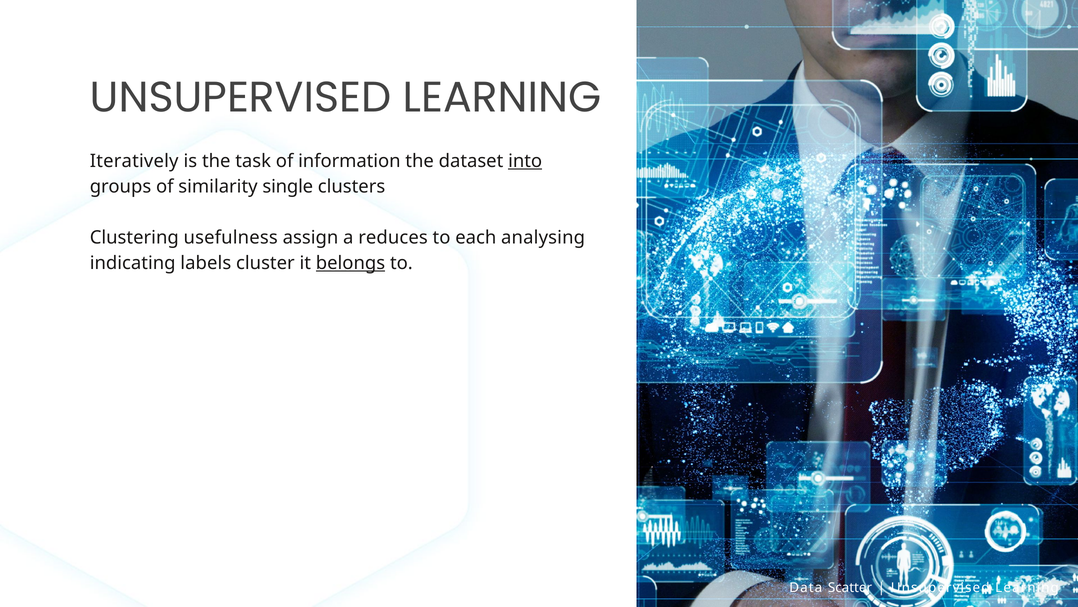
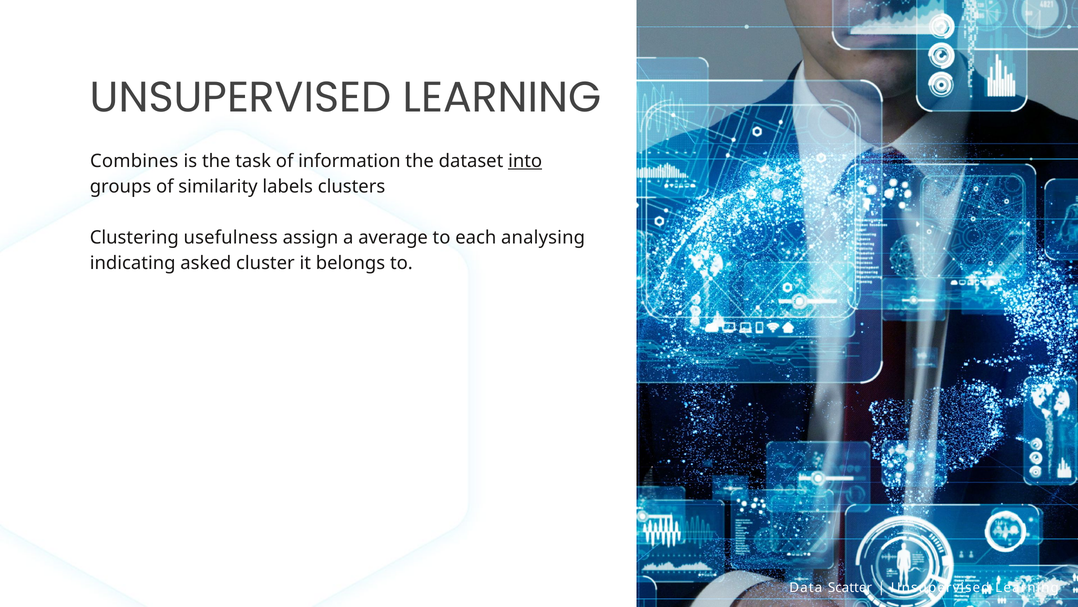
Iteratively: Iteratively -> Combines
single: single -> labels
reduces: reduces -> average
labels: labels -> asked
belongs underline: present -> none
